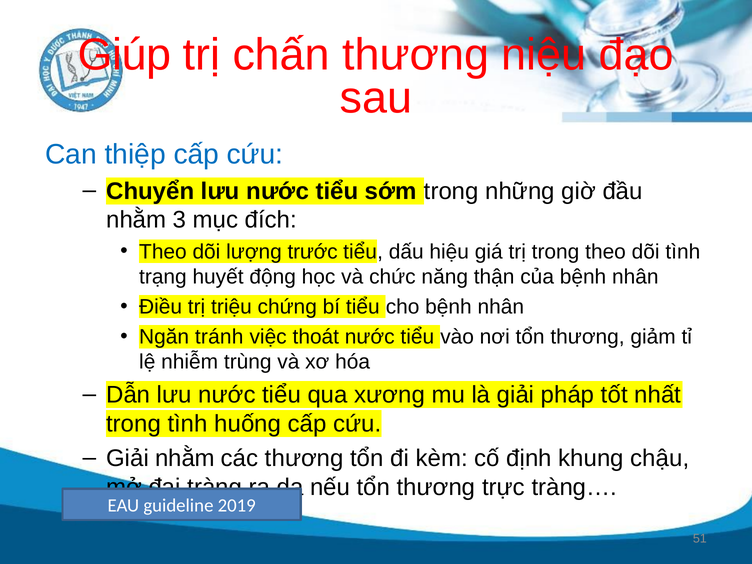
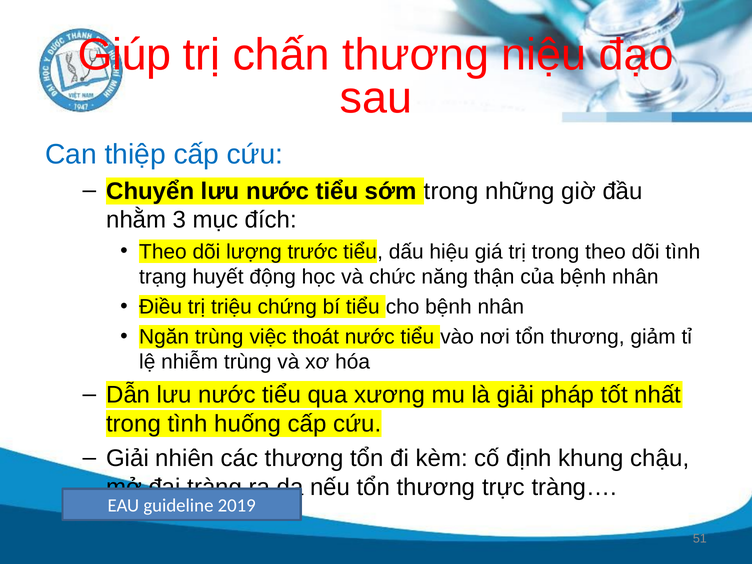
Ngăn tránh: tránh -> trùng
Giải nhằm: nhằm -> nhiên
